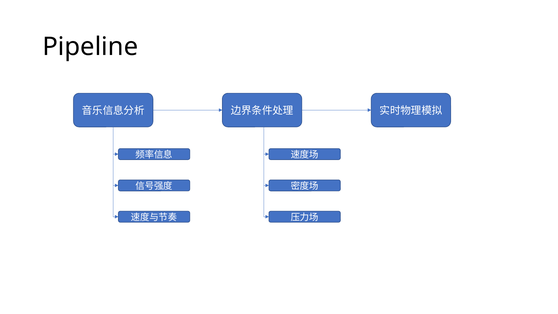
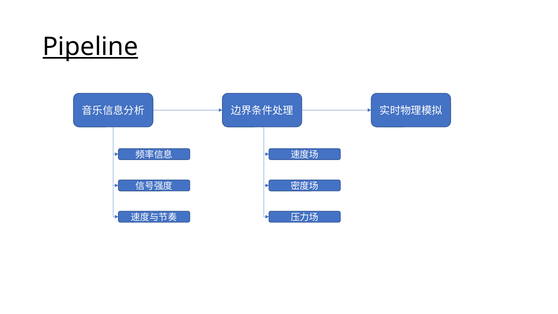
Pipeline underline: none -> present
